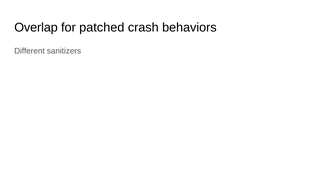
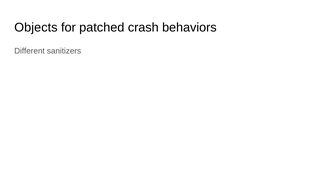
Overlap: Overlap -> Objects
